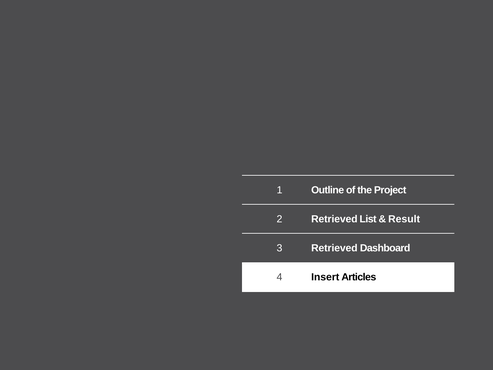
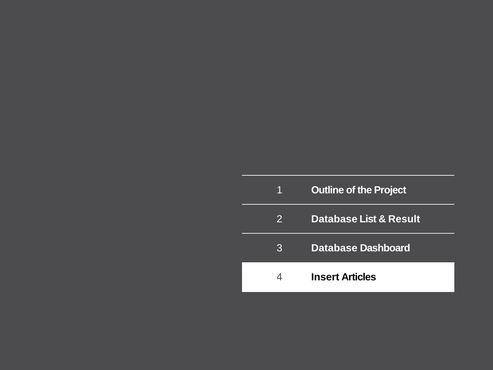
2 Retrieved: Retrieved -> Database
3 Retrieved: Retrieved -> Database
